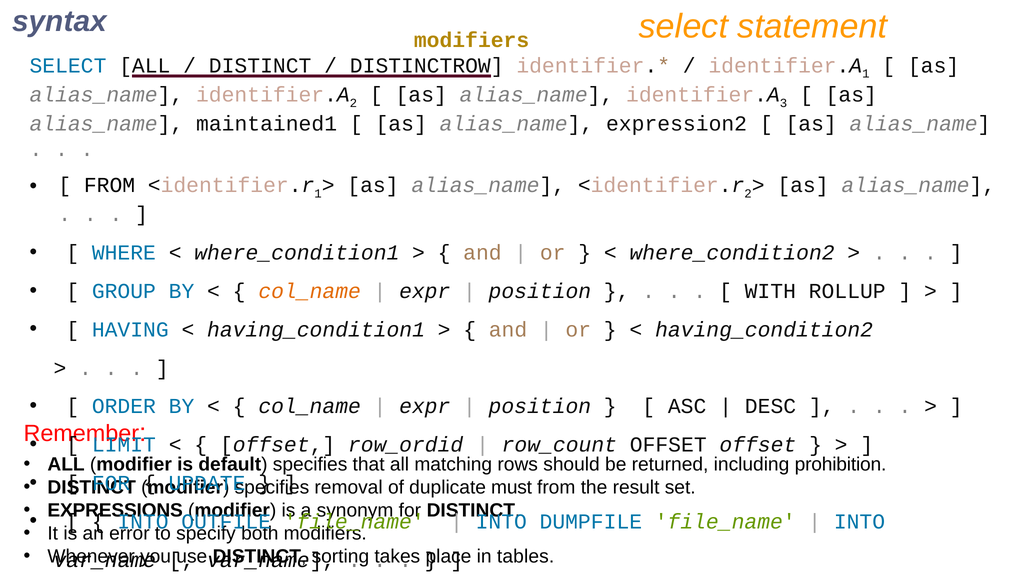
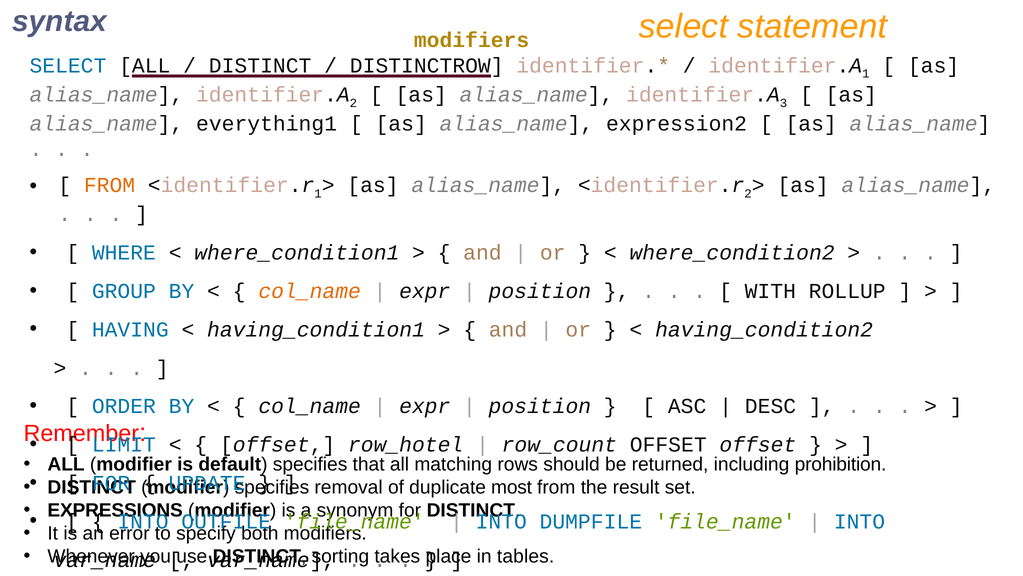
maintained1: maintained1 -> everything1
FROM at (110, 185) colour: black -> orange
row_ordid: row_ordid -> row_hotel
must: must -> most
